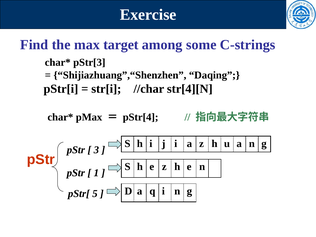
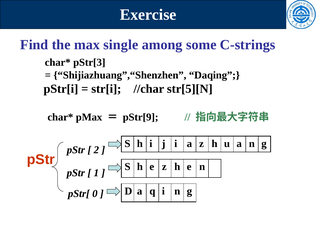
target: target -> single
str[4][N: str[4][N -> str[5][N
pStr[4: pStr[4 -> pStr[9
3: 3 -> 2
5: 5 -> 0
